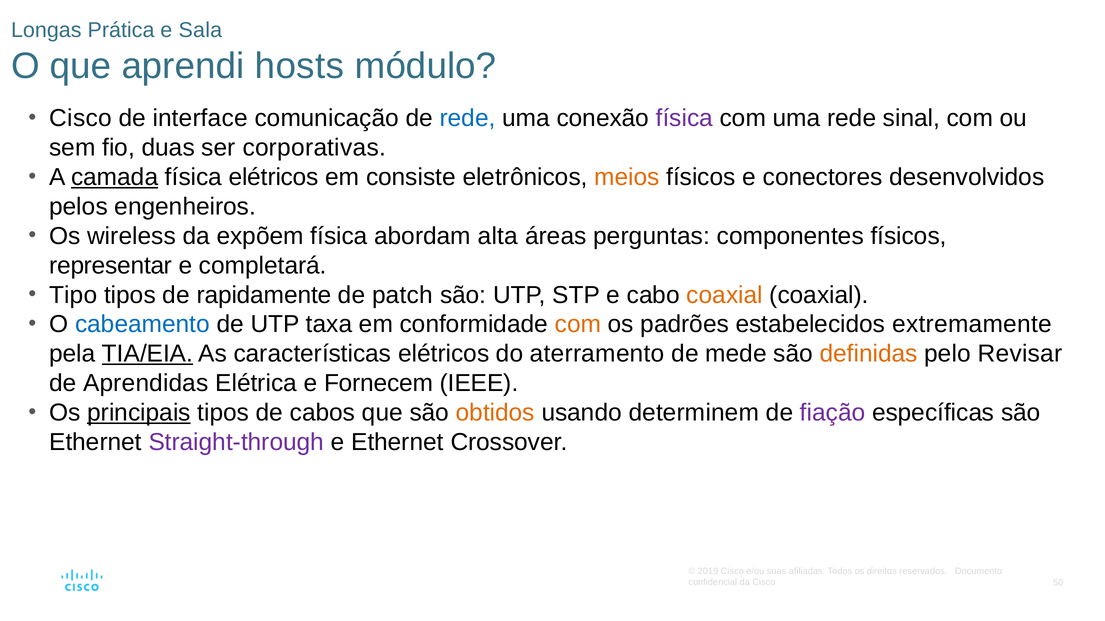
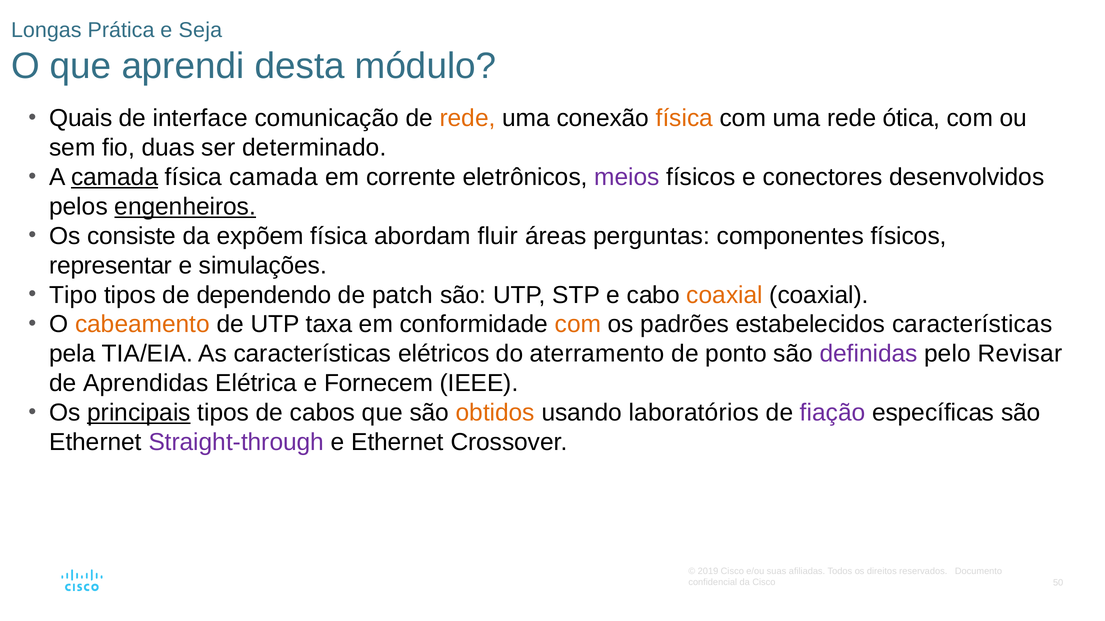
Sala: Sala -> Seja
hosts: hosts -> desta
Cisco at (81, 118): Cisco -> Quais
rede at (468, 118) colour: blue -> orange
física at (684, 118) colour: purple -> orange
sinal: sinal -> ótica
corporativas: corporativas -> determinado
física elétricos: elétricos -> camada
consiste: consiste -> corrente
meios colour: orange -> purple
engenheiros underline: none -> present
wireless: wireless -> consiste
alta: alta -> fluir
completará: completará -> simulações
rapidamente: rapidamente -> dependendo
cabeamento colour: blue -> orange
estabelecidos extremamente: extremamente -> características
TIA/EIA underline: present -> none
mede: mede -> ponto
definidas colour: orange -> purple
determinem: determinem -> laboratórios
